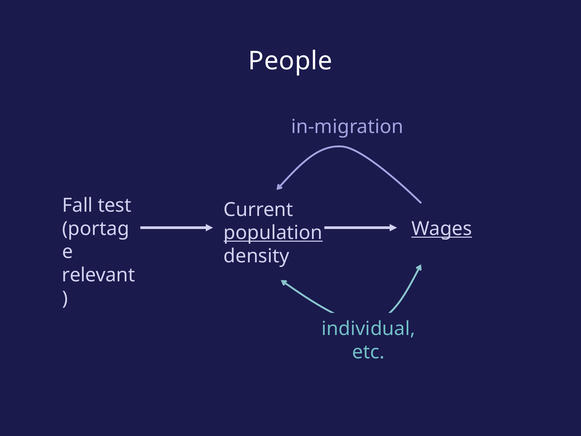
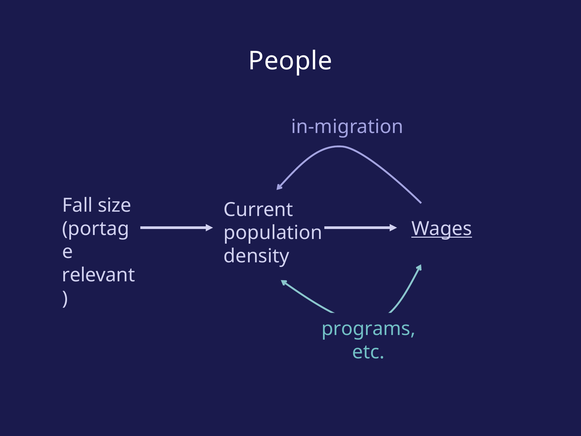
test: test -> size
population underline: present -> none
individual: individual -> programs
